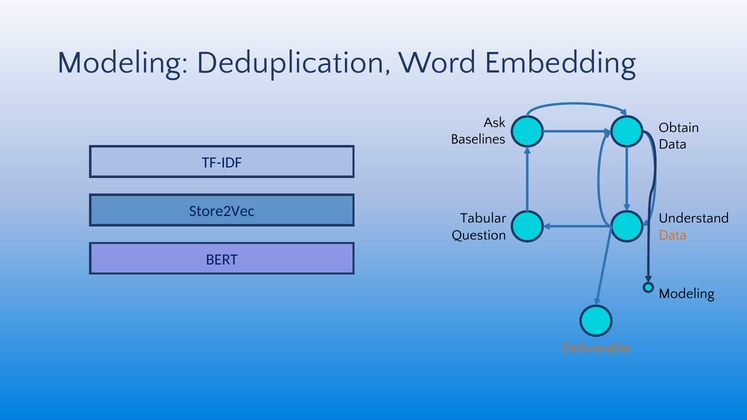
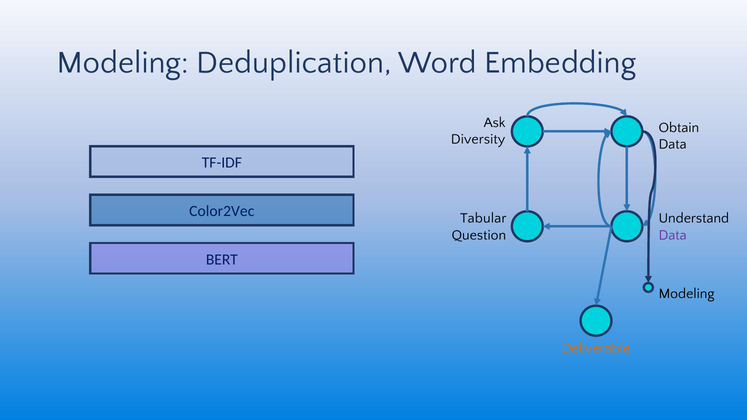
Baselines: Baselines -> Diversity
Store2Vec: Store2Vec -> Color2Vec
Data at (673, 235) colour: orange -> purple
